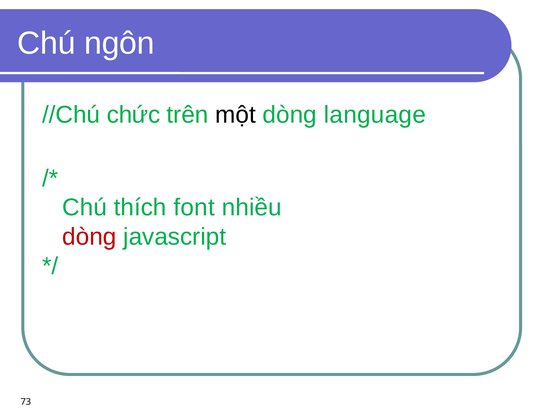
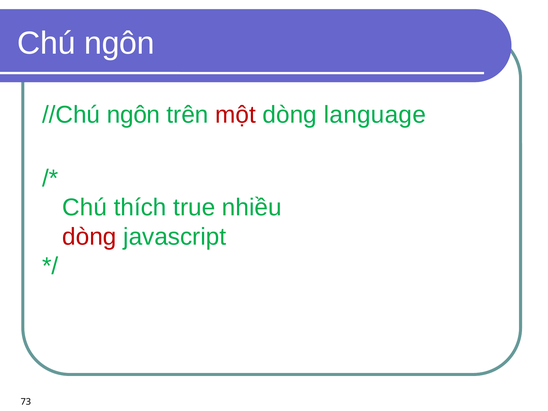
//Chú chức: chức -> ngôn
một colour: black -> red
font: font -> true
